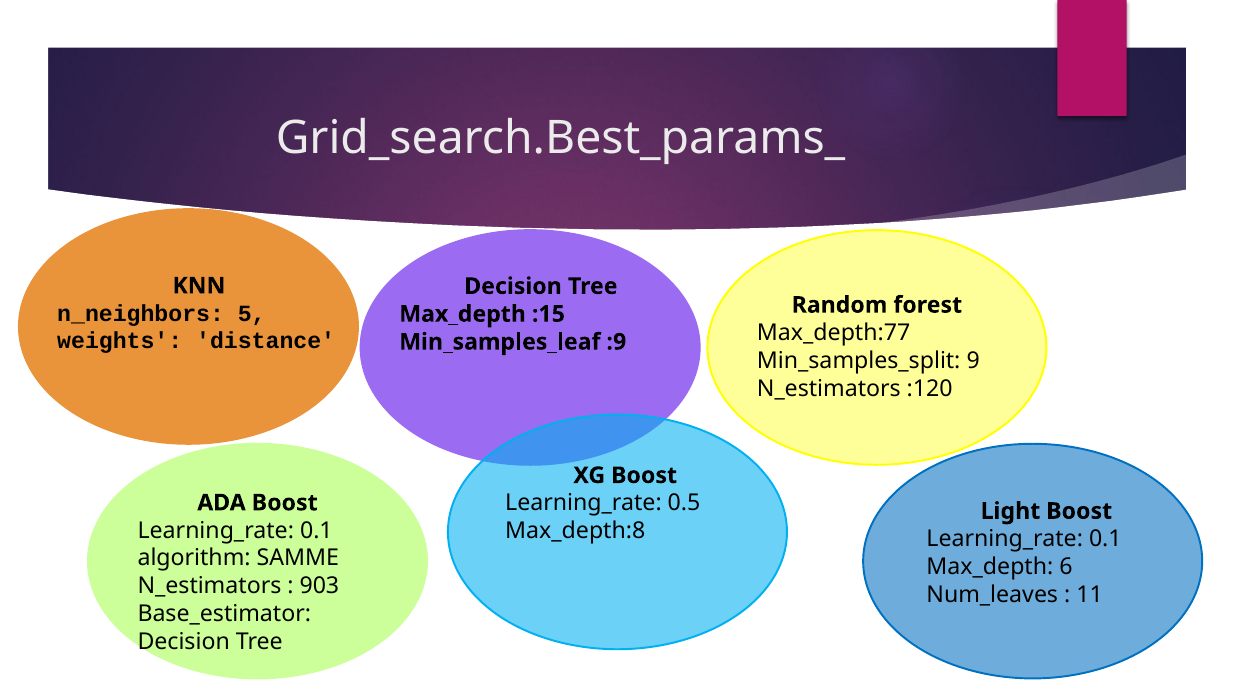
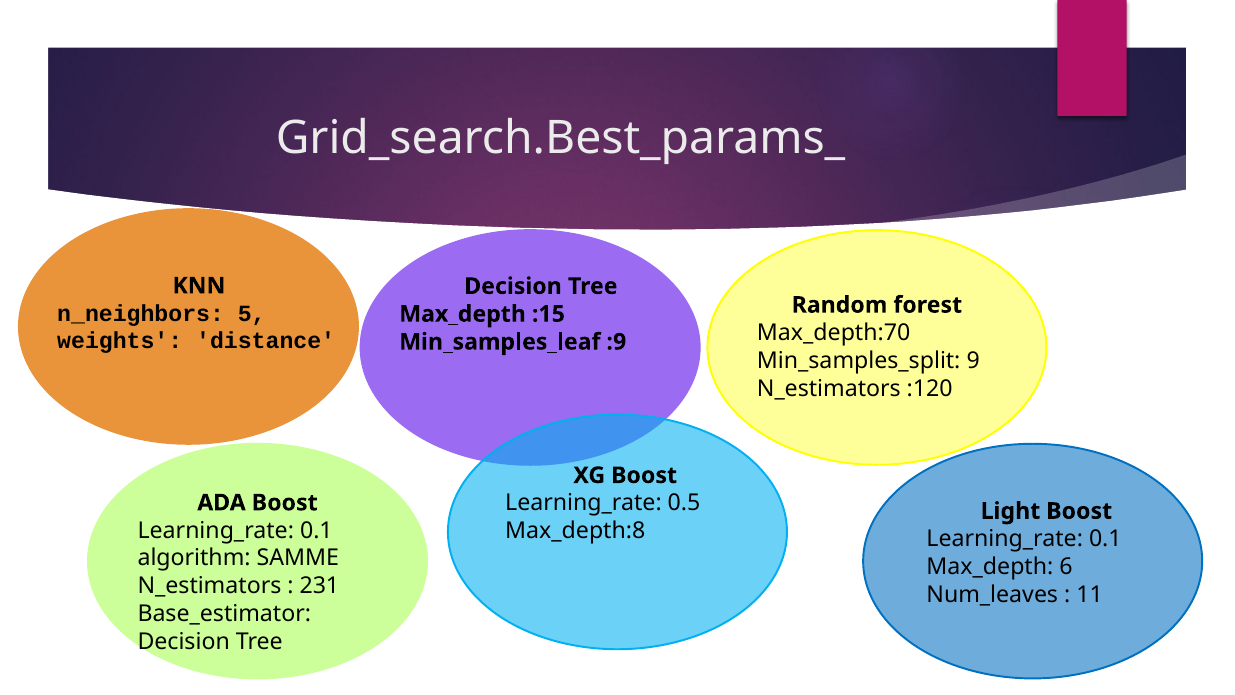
Max_depth:77: Max_depth:77 -> Max_depth:70
903: 903 -> 231
